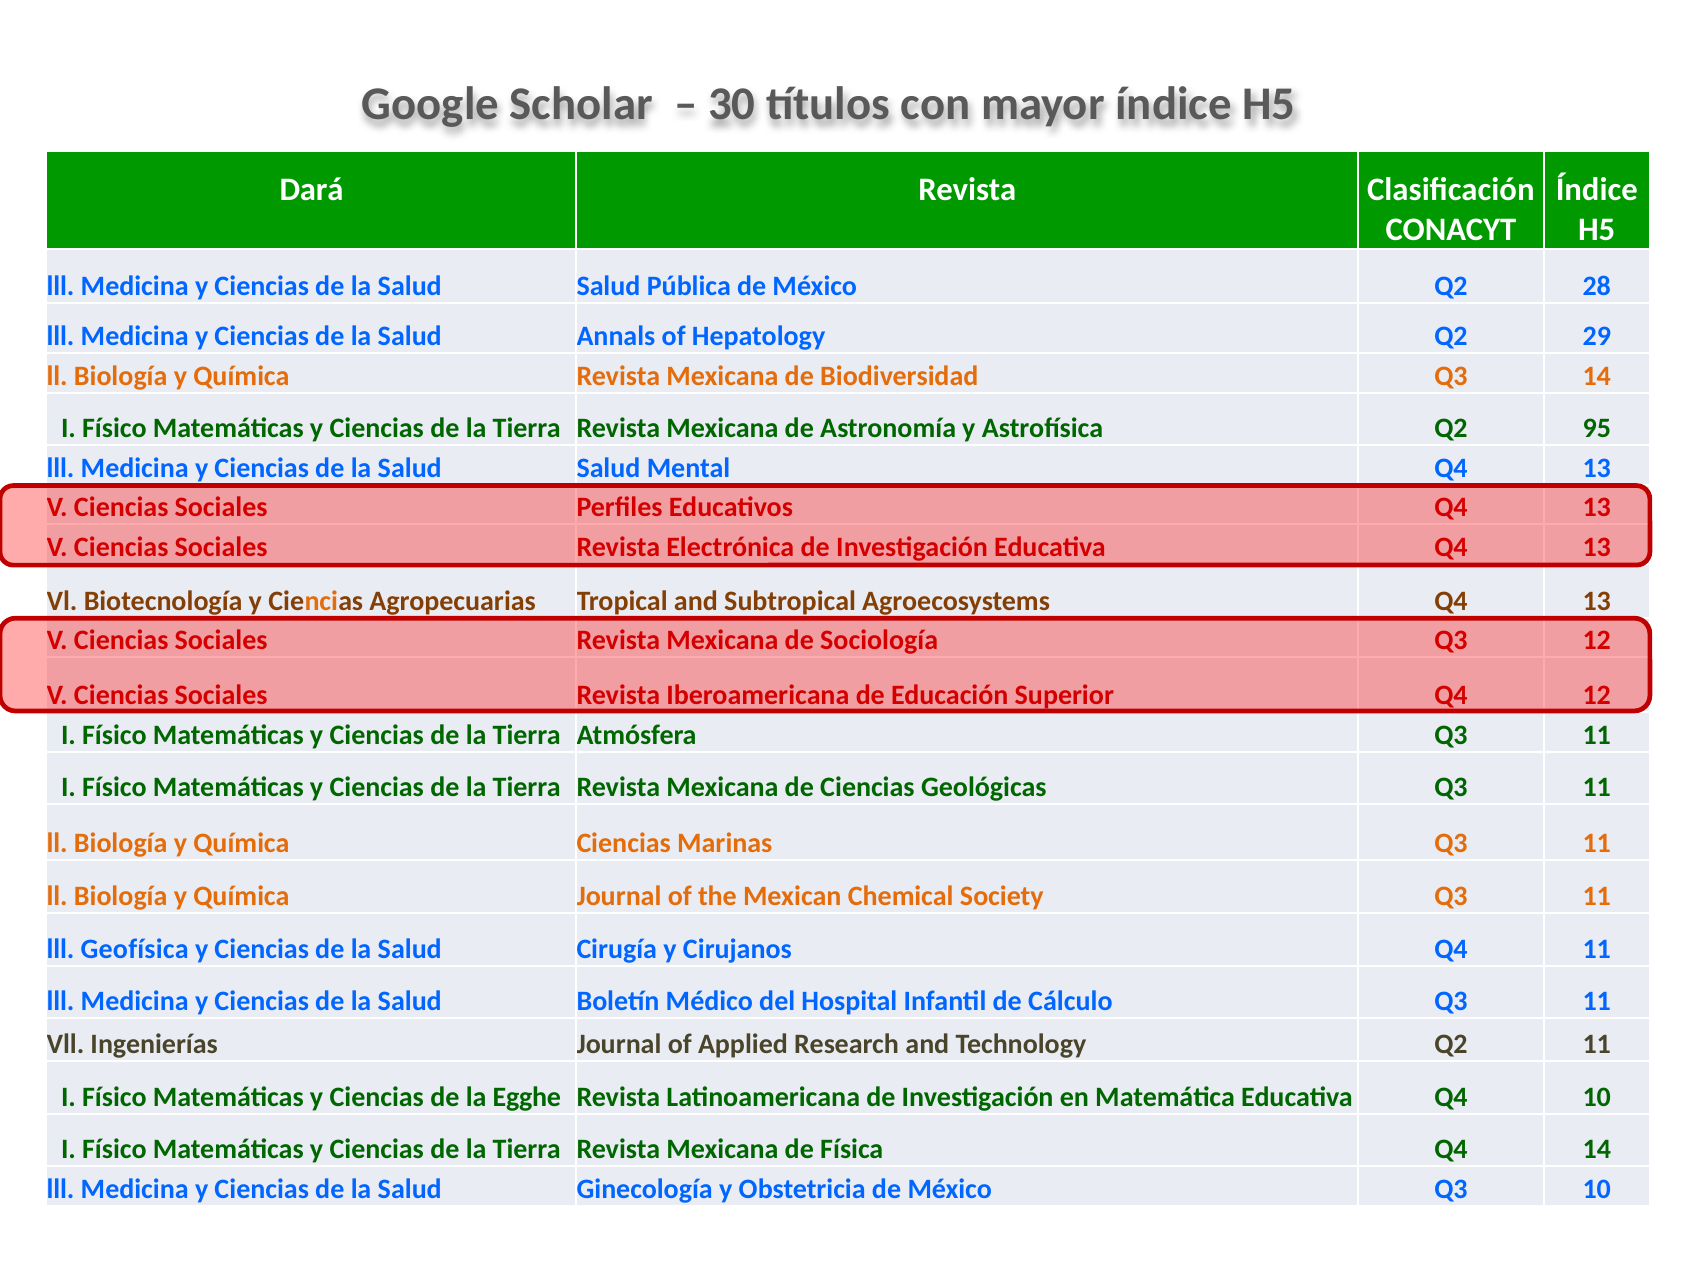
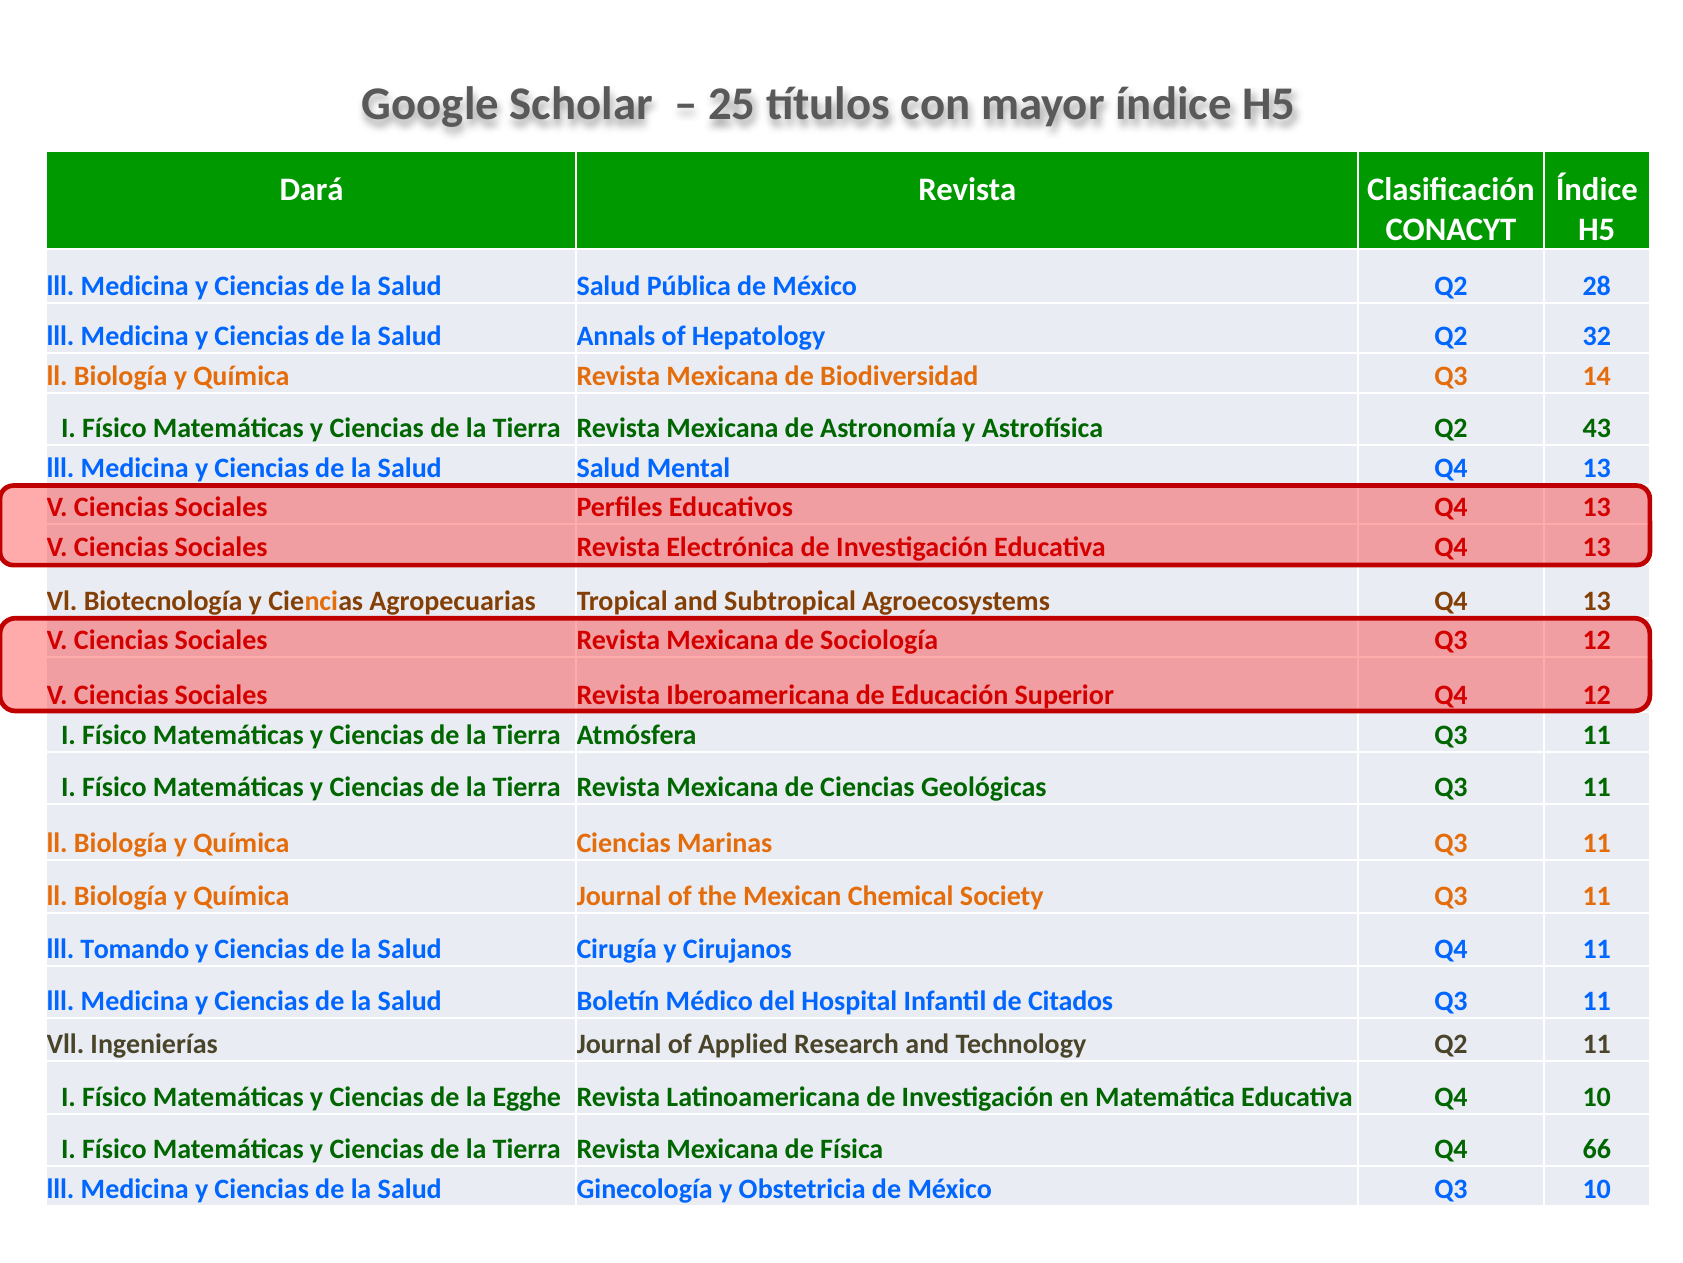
30: 30 -> 25
29: 29 -> 32
95: 95 -> 43
Geofísica: Geofísica -> Tomando
Cálculo: Cálculo -> Citados
Q4 14: 14 -> 66
